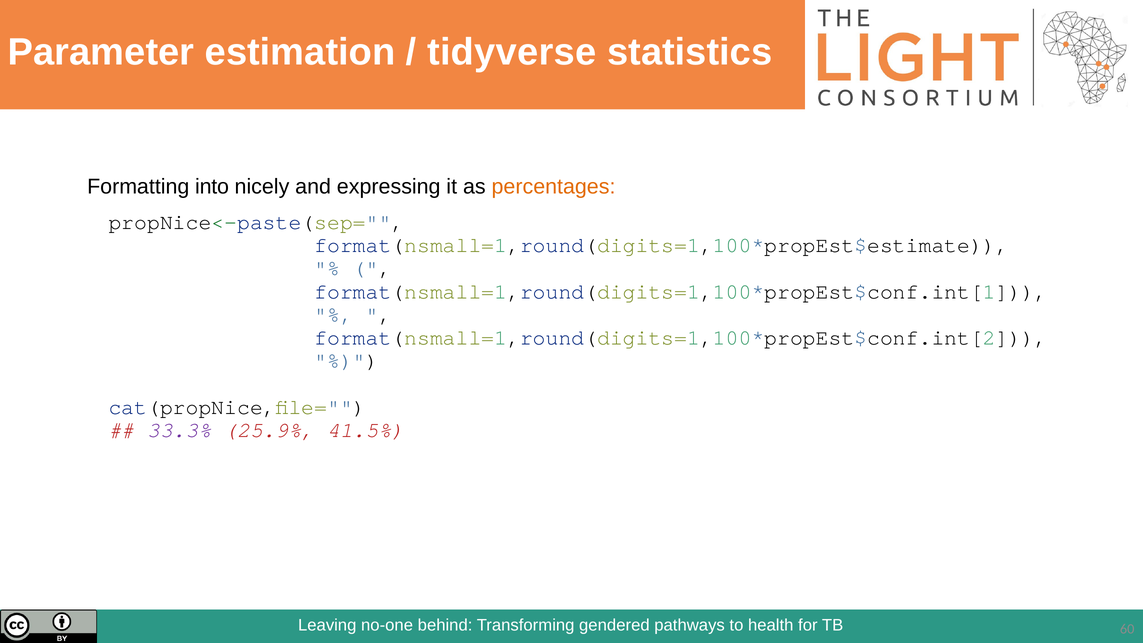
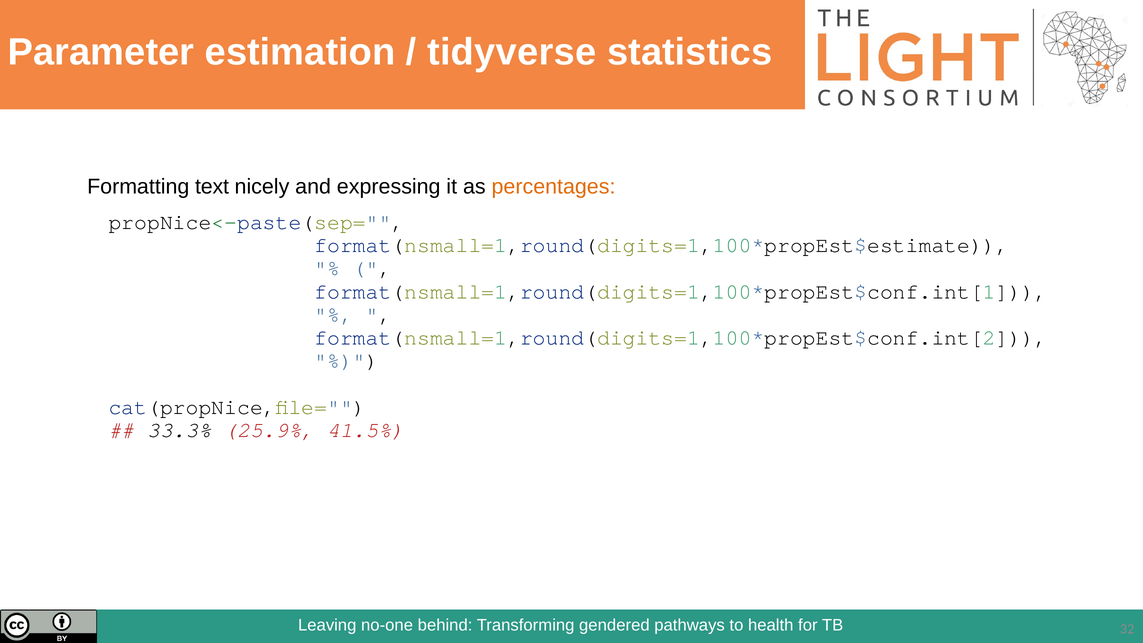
into: into -> text
33.3% colour: purple -> black
60: 60 -> 32
